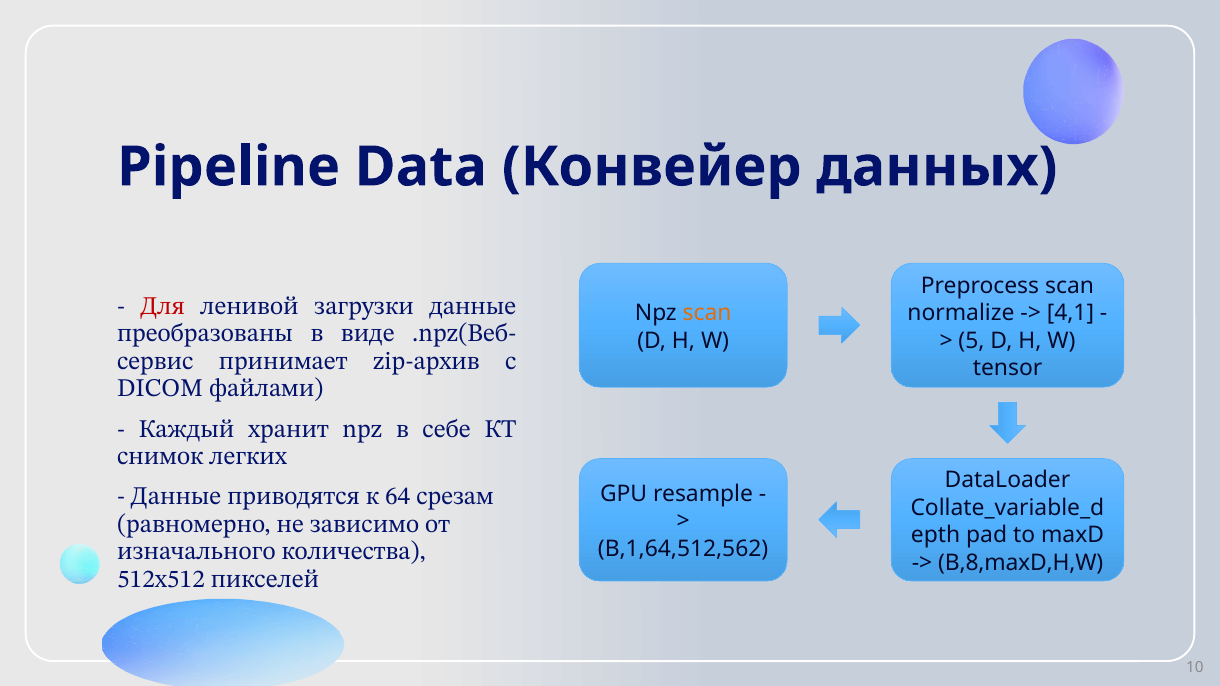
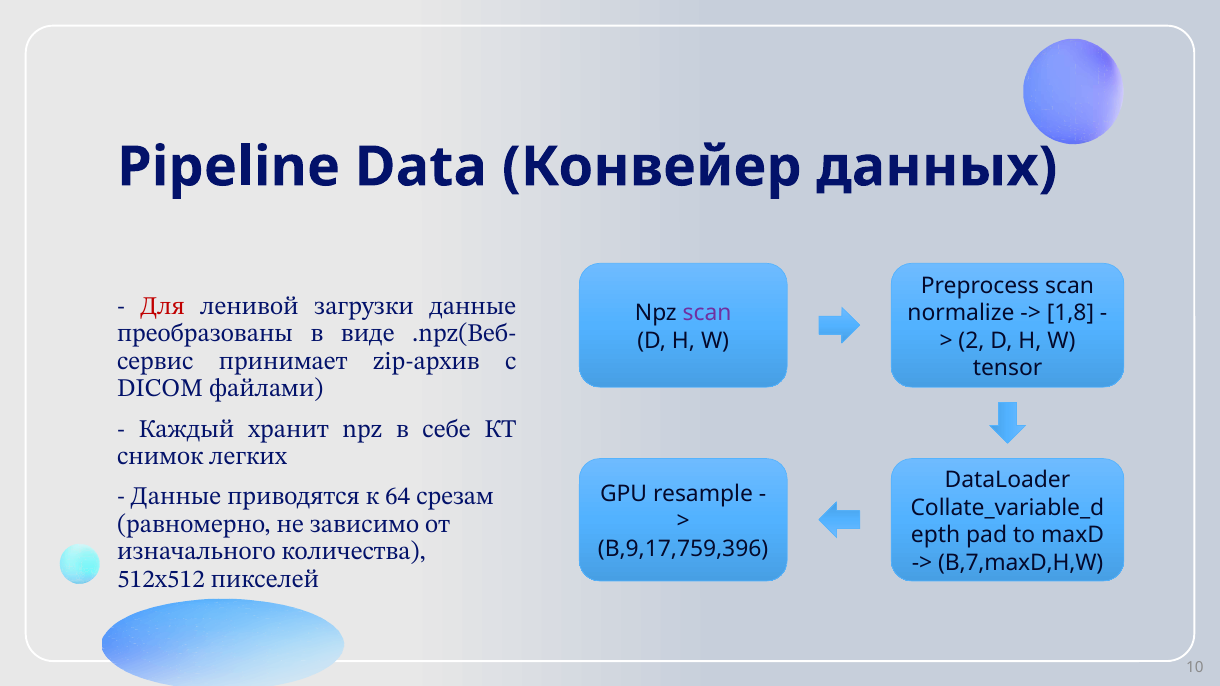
scan at (707, 313) colour: orange -> purple
4,1: 4,1 -> 1,8
5: 5 -> 2
B,1,64,512,562: B,1,64,512,562 -> B,9,17,759,396
B,8,maxD,H,W: B,8,maxD,H,W -> B,7,maxD,H,W
